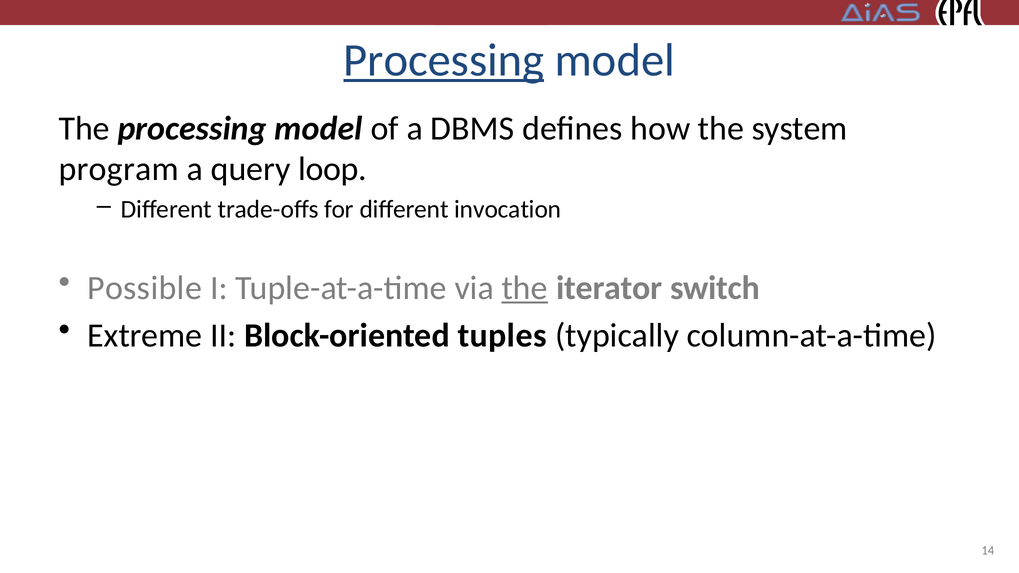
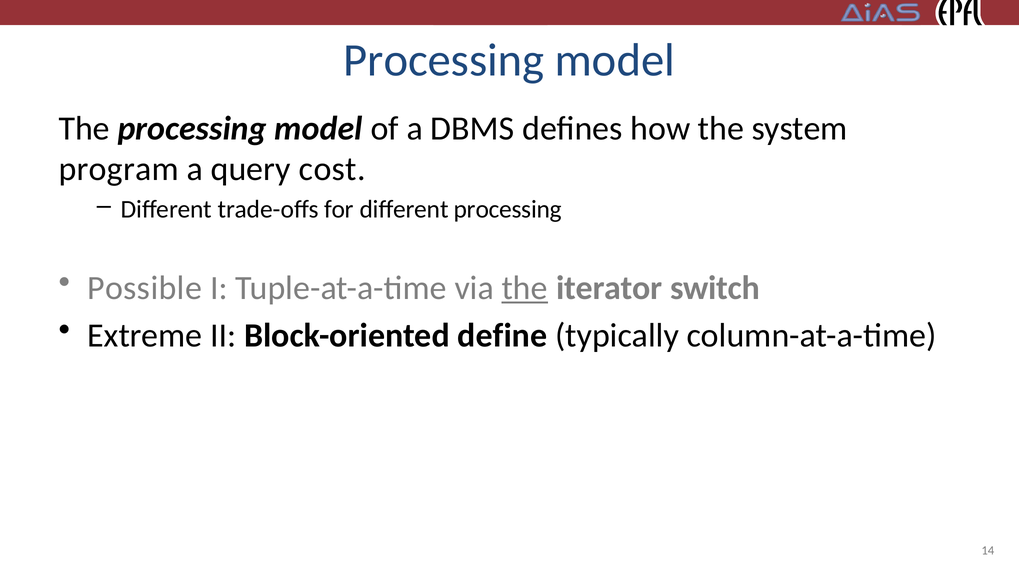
Processing at (444, 61) underline: present -> none
loop: loop -> cost
different invocation: invocation -> processing
tuples: tuples -> define
